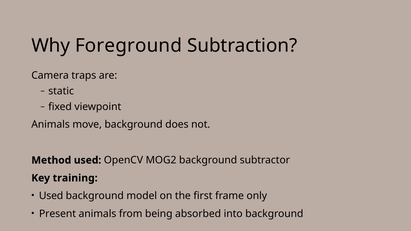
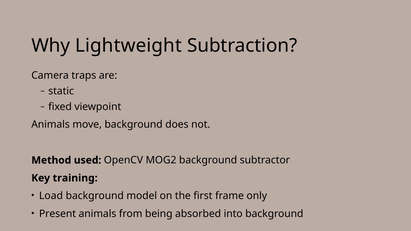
Foreground: Foreground -> Lightweight
Used at (51, 196): Used -> Load
